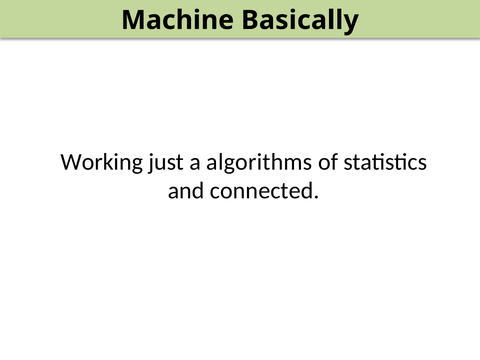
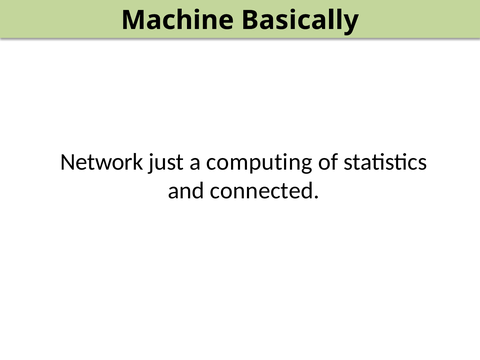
Working: Working -> Network
algorithms: algorithms -> computing
